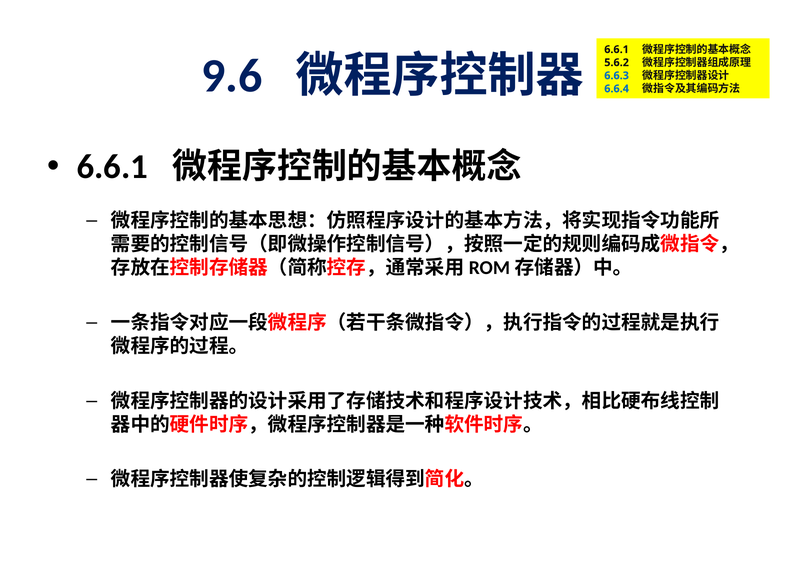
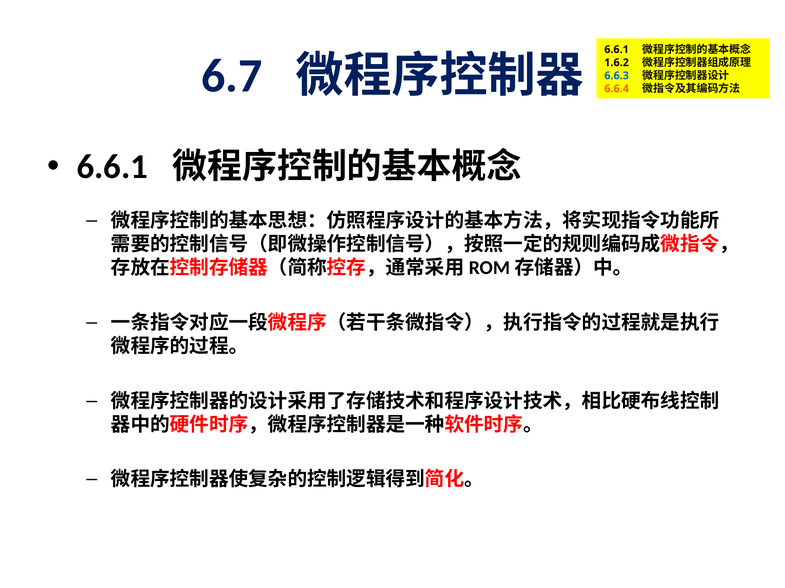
9.6: 9.6 -> 6.7
5.6.2: 5.6.2 -> 1.6.2
6.6.4 colour: blue -> orange
